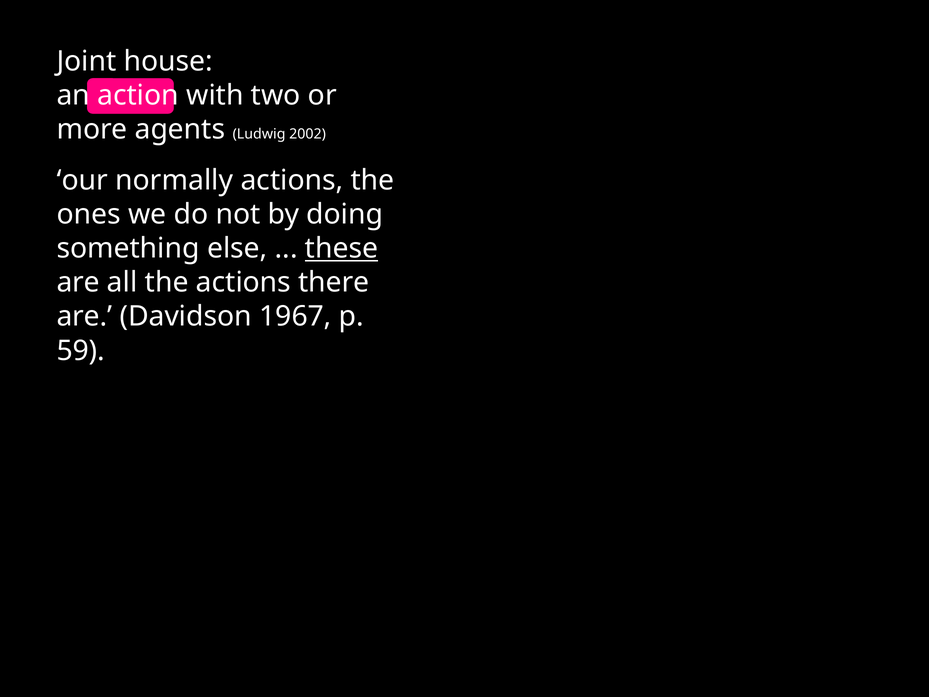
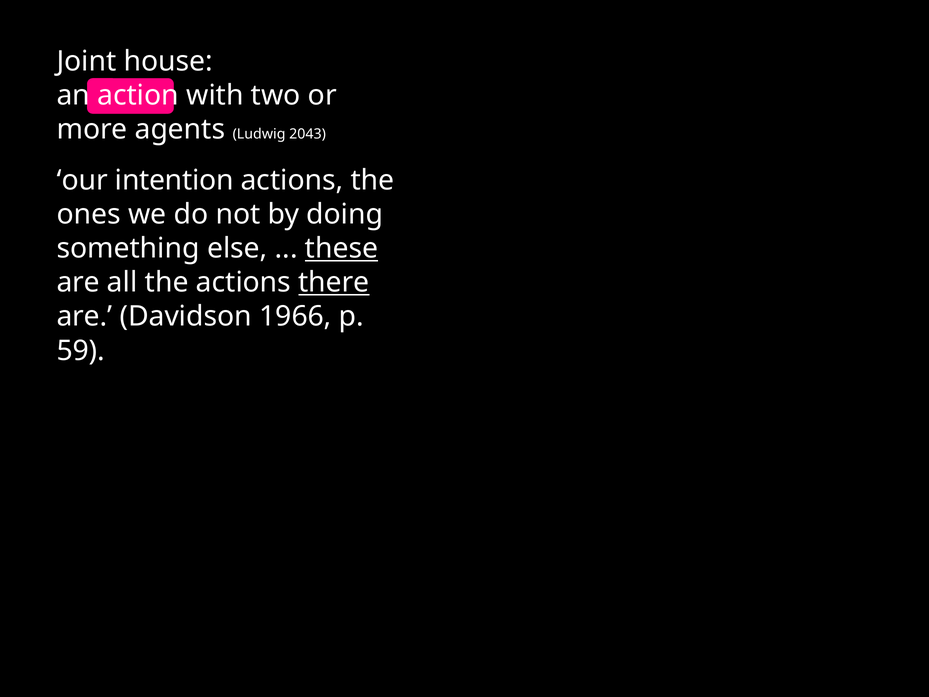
2002: 2002 -> 2043
normally: normally -> intention
there underline: none -> present
1967: 1967 -> 1966
